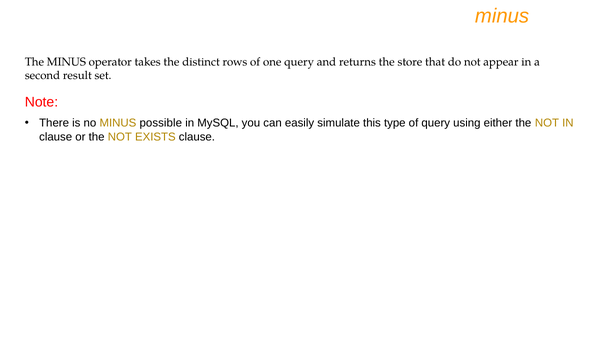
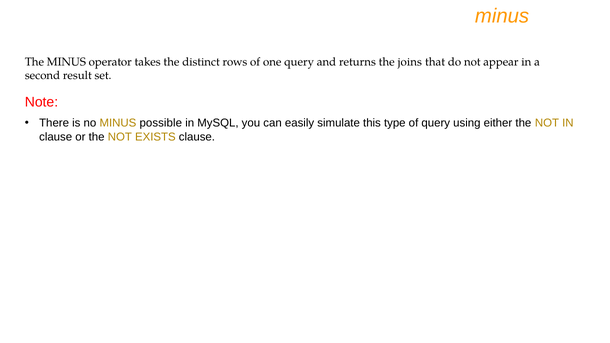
store: store -> joins
